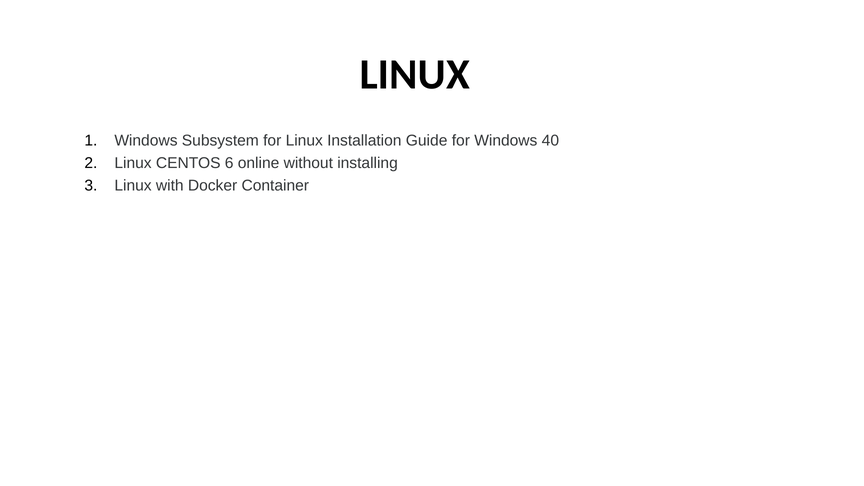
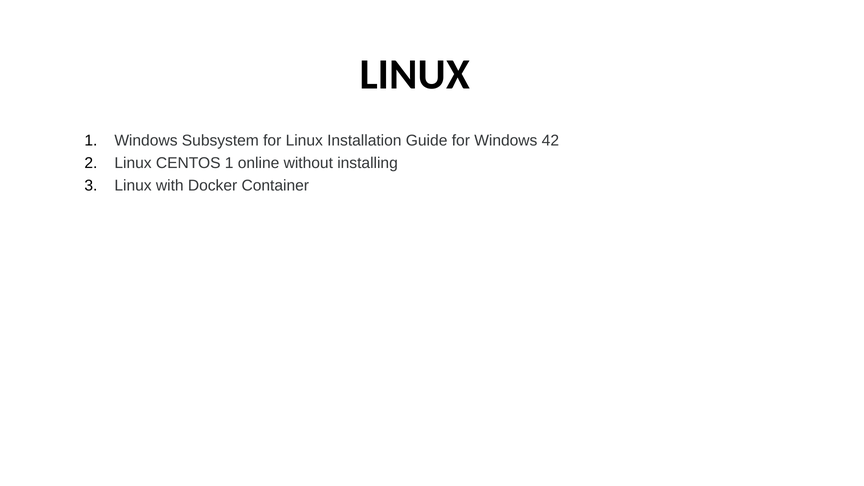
40: 40 -> 42
CENTOS 6: 6 -> 1
